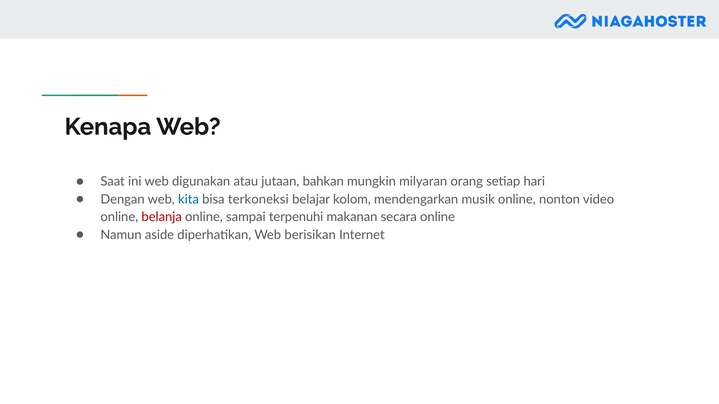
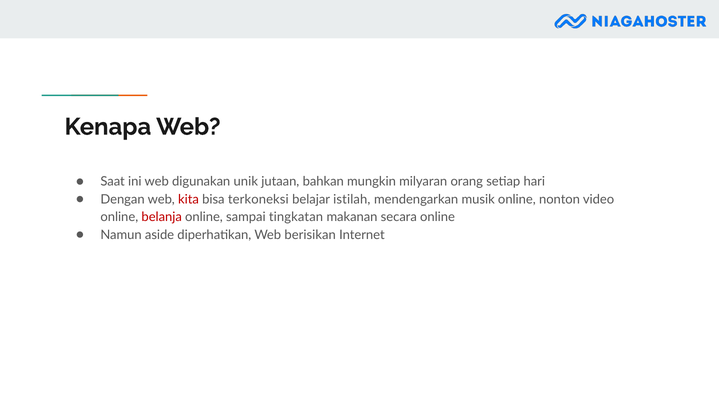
atau: atau -> unik
kita colour: blue -> red
kolom: kolom -> istilah
terpenuhi: terpenuhi -> tingkatan
